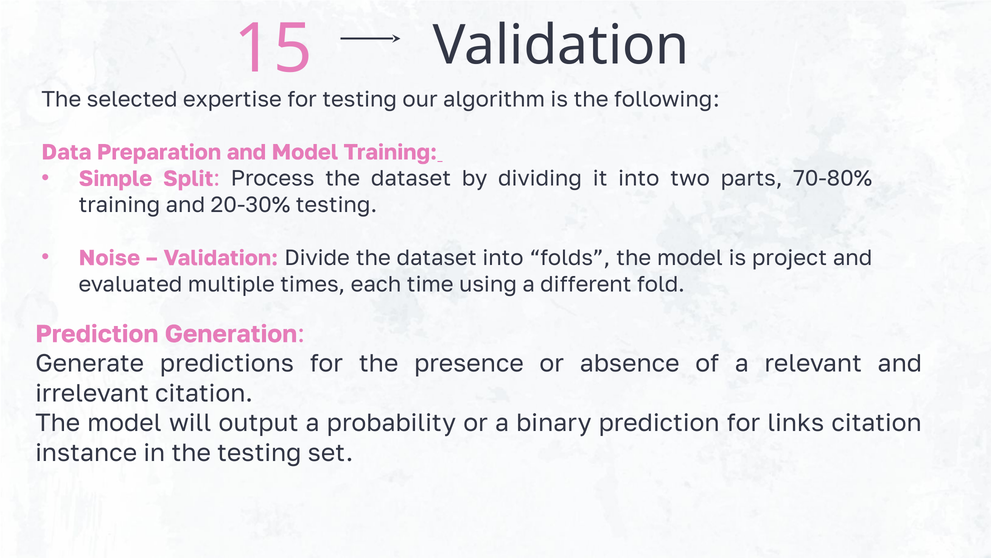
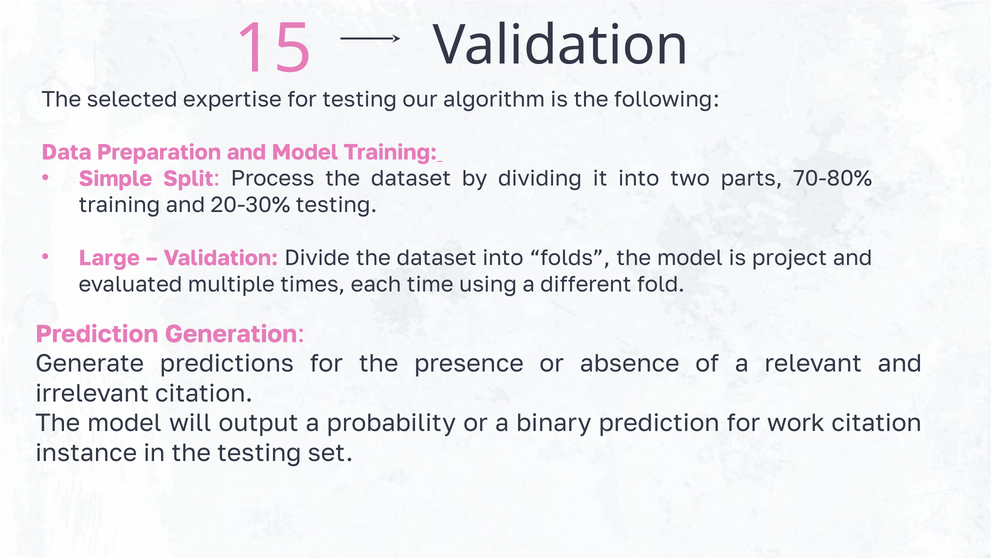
Noise: Noise -> Large
links: links -> work
